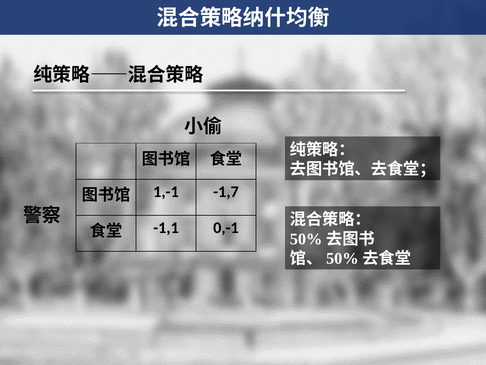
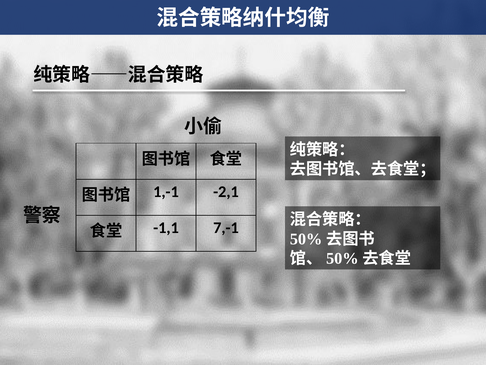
-1,7: -1,7 -> -2,1
0,-1: 0,-1 -> 7,-1
